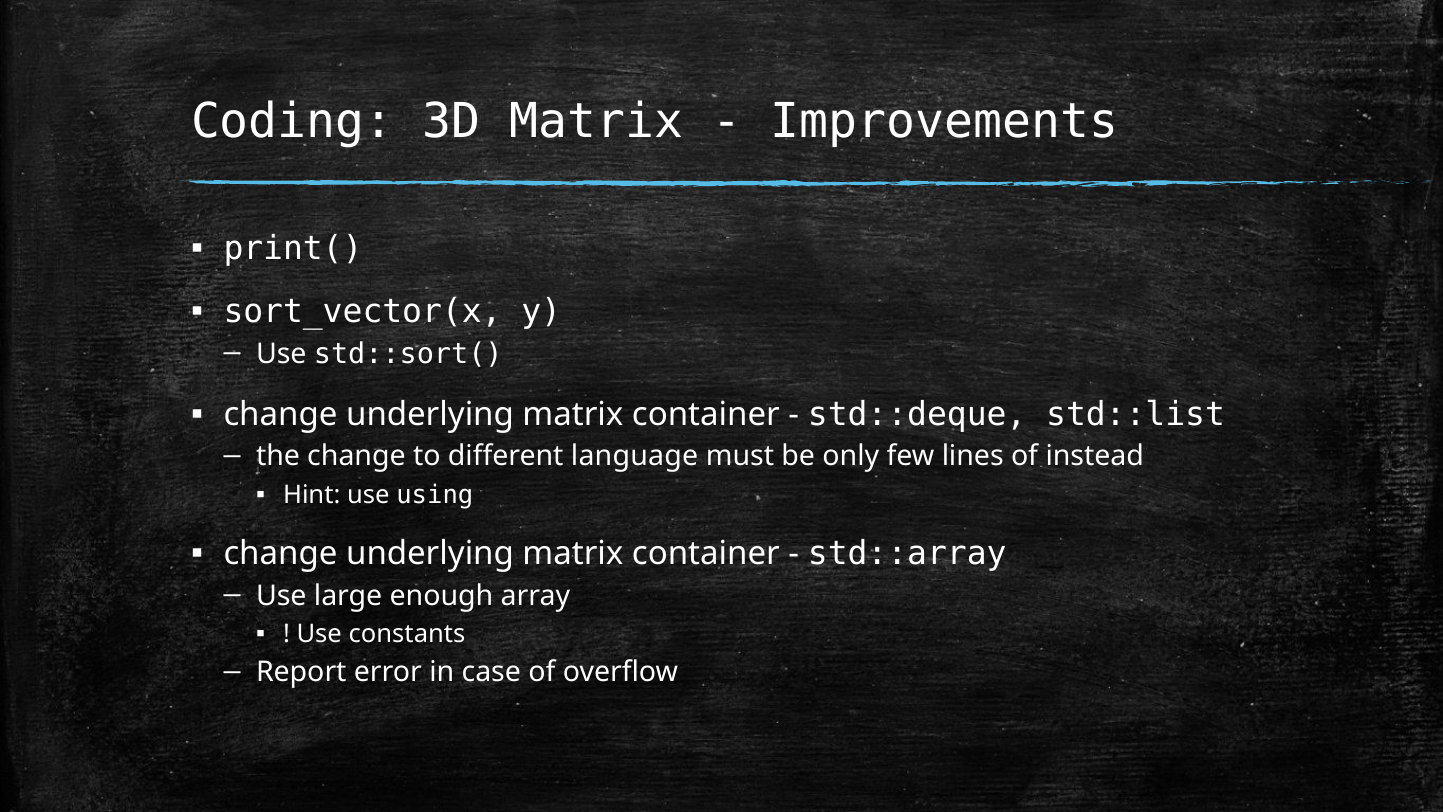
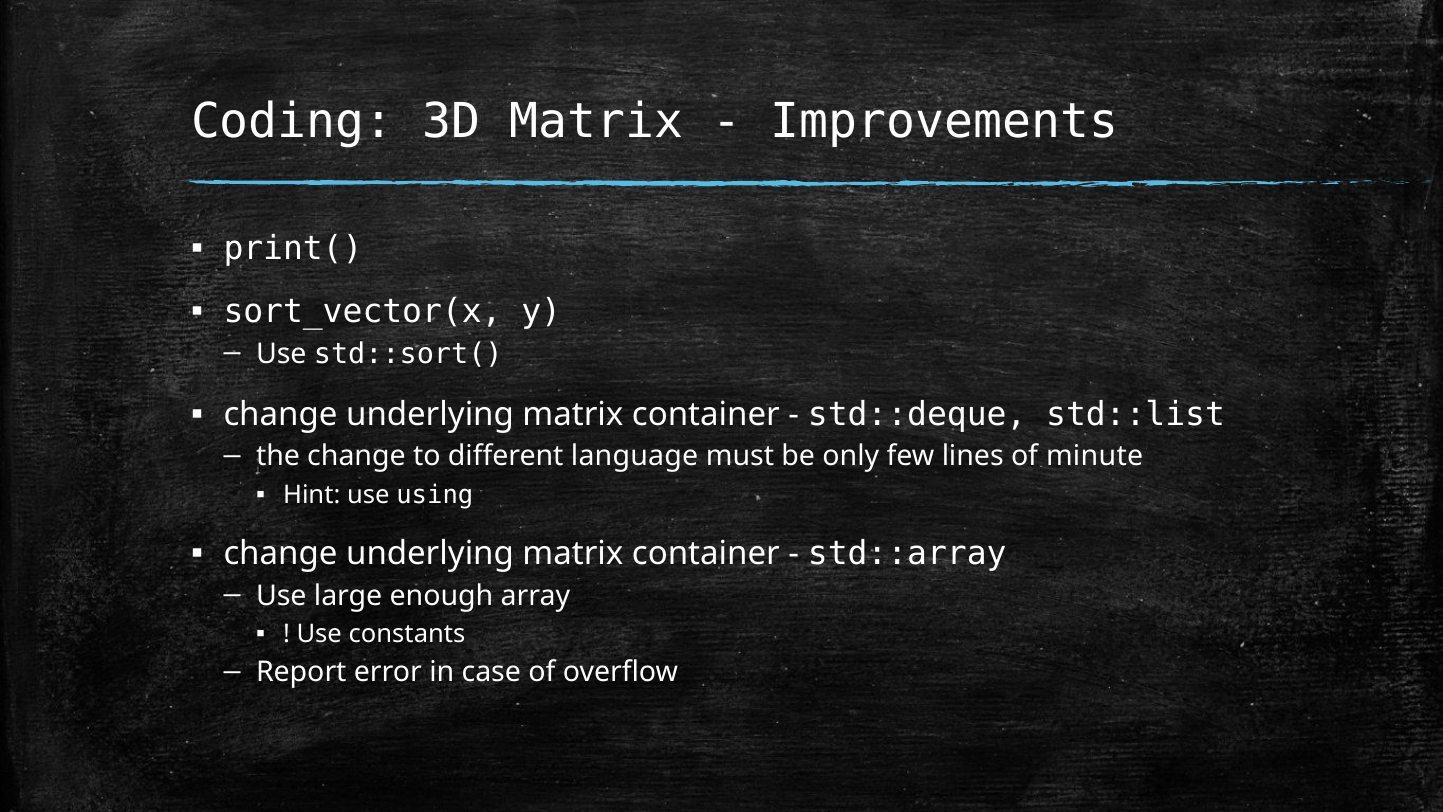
instead: instead -> minute
